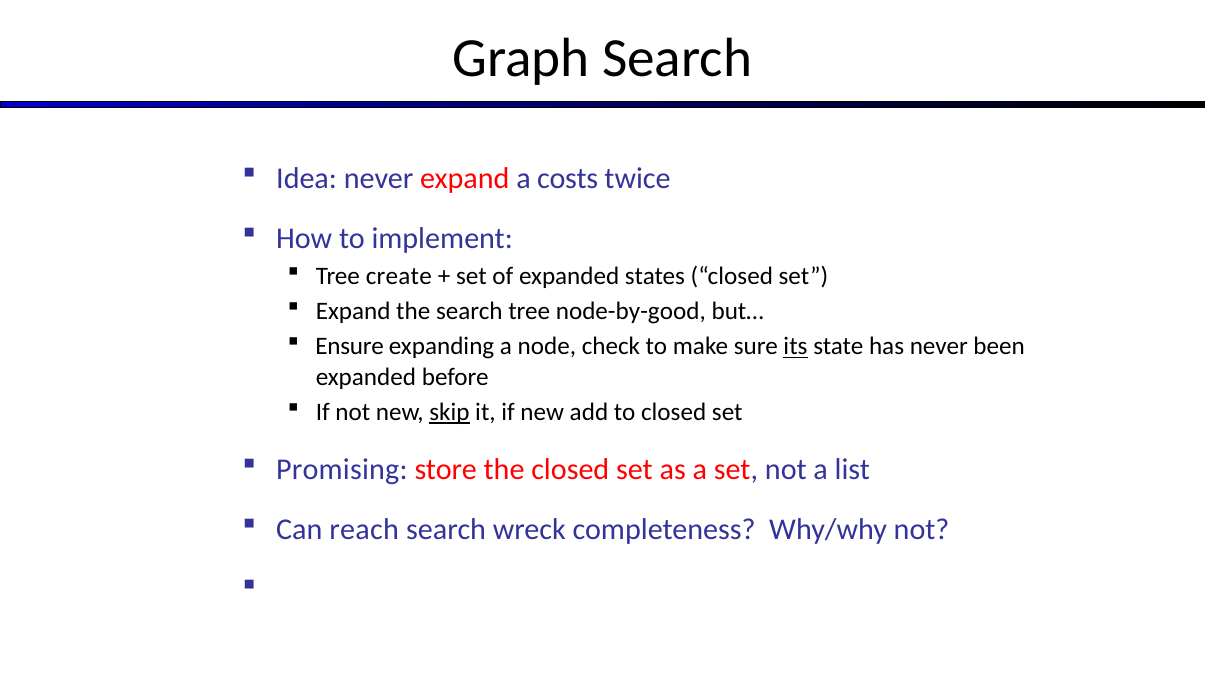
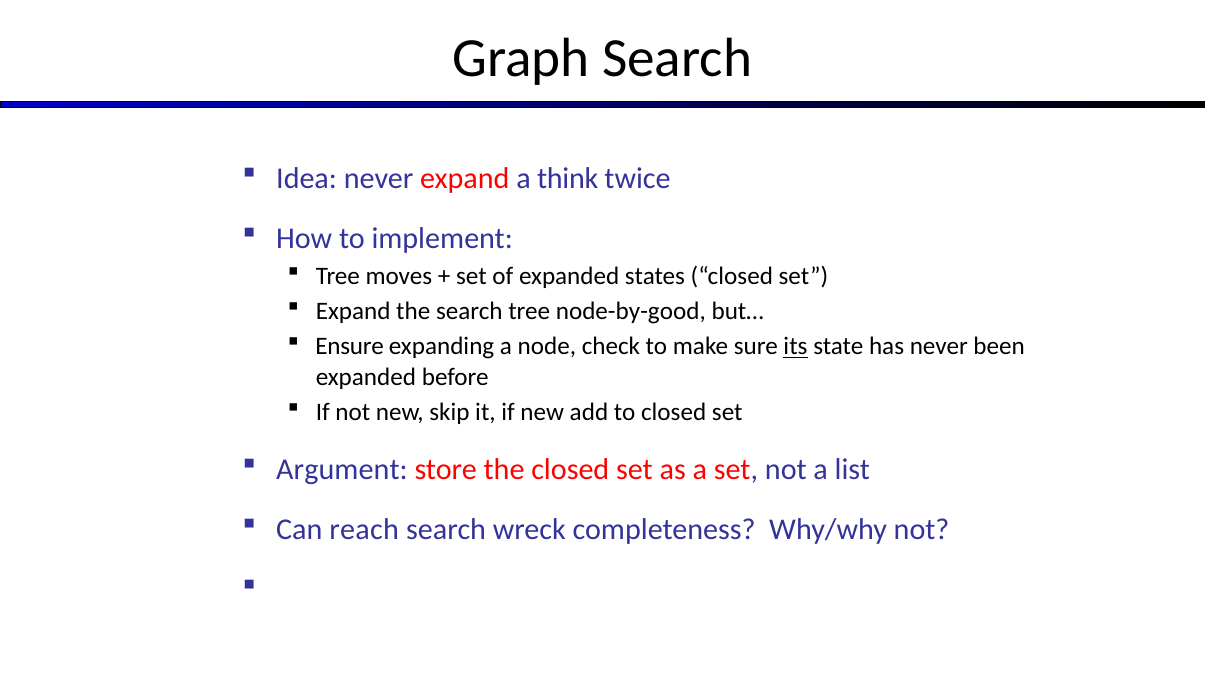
costs: costs -> think
create: create -> moves
skip underline: present -> none
Promising: Promising -> Argument
